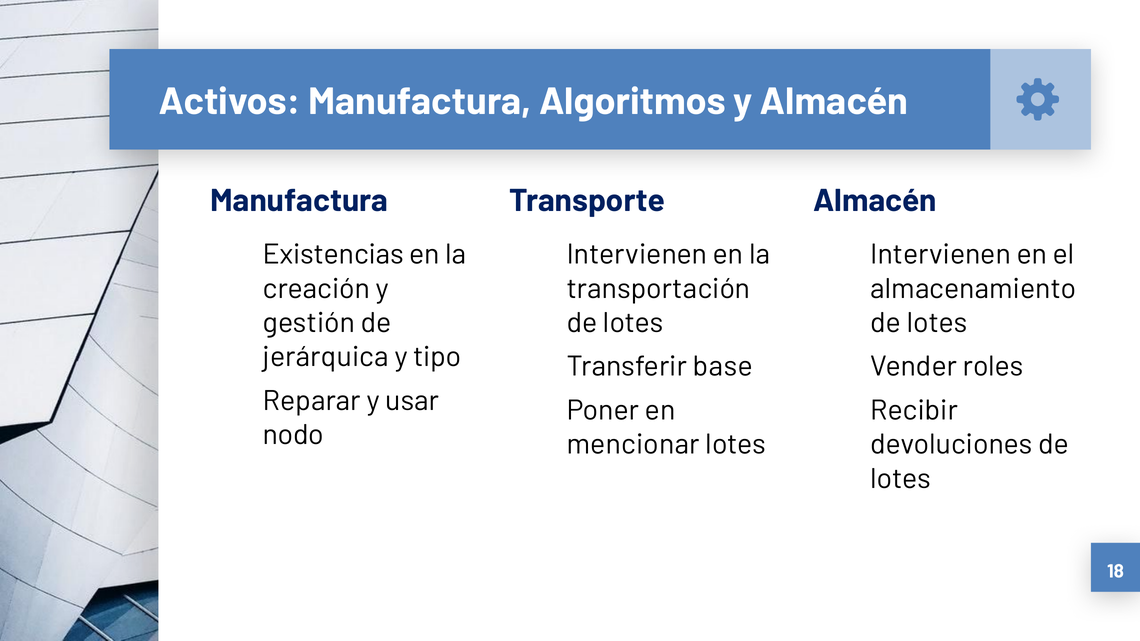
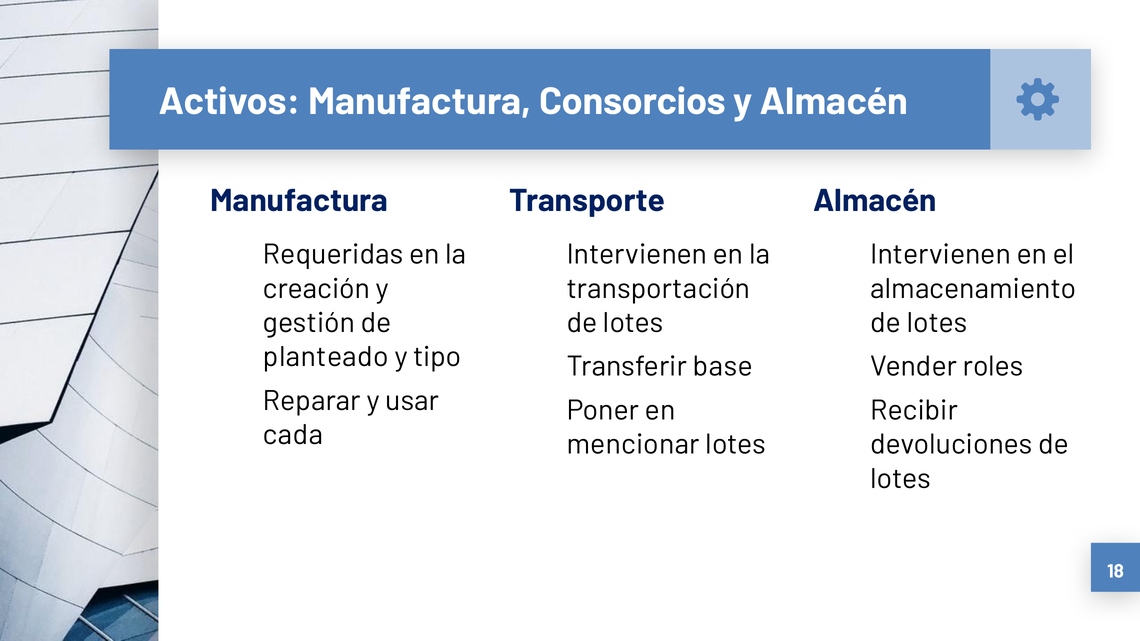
Algoritmos: Algoritmos -> Consorcios
Existencias: Existencias -> Requeridas
jerárquica: jerárquica -> planteado
nodo: nodo -> cada
